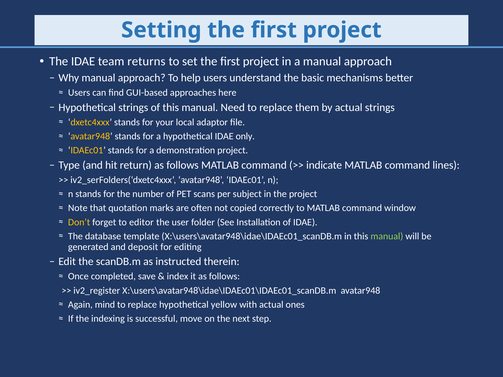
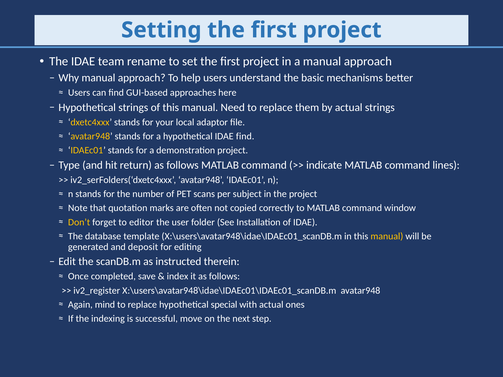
returns: returns -> rename
IDAE only: only -> find
manual at (387, 236) colour: light green -> yellow
yellow: yellow -> special
